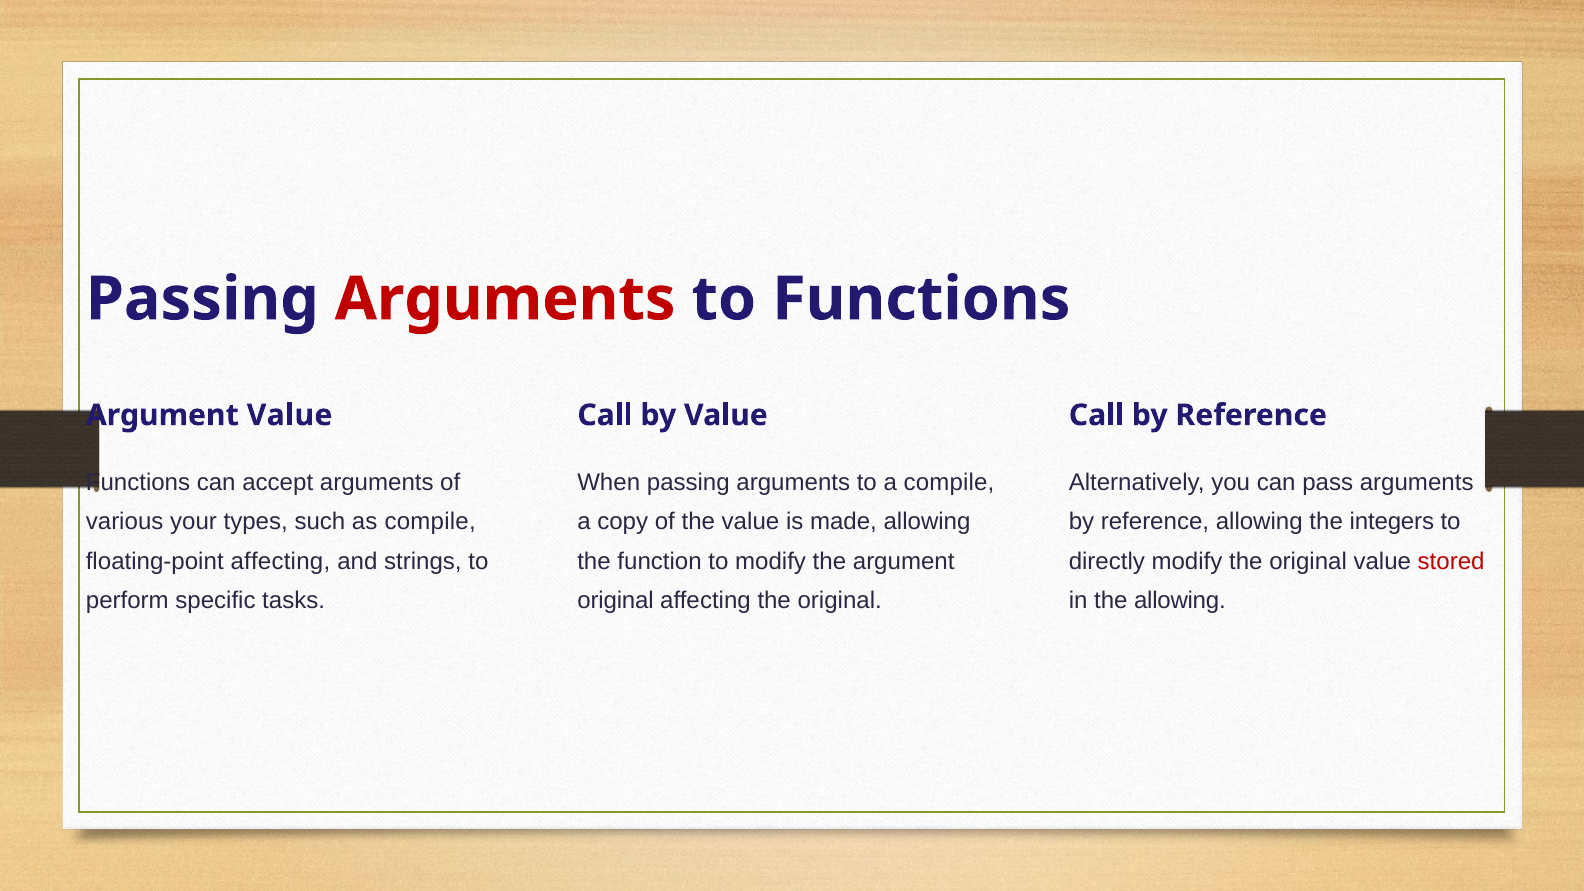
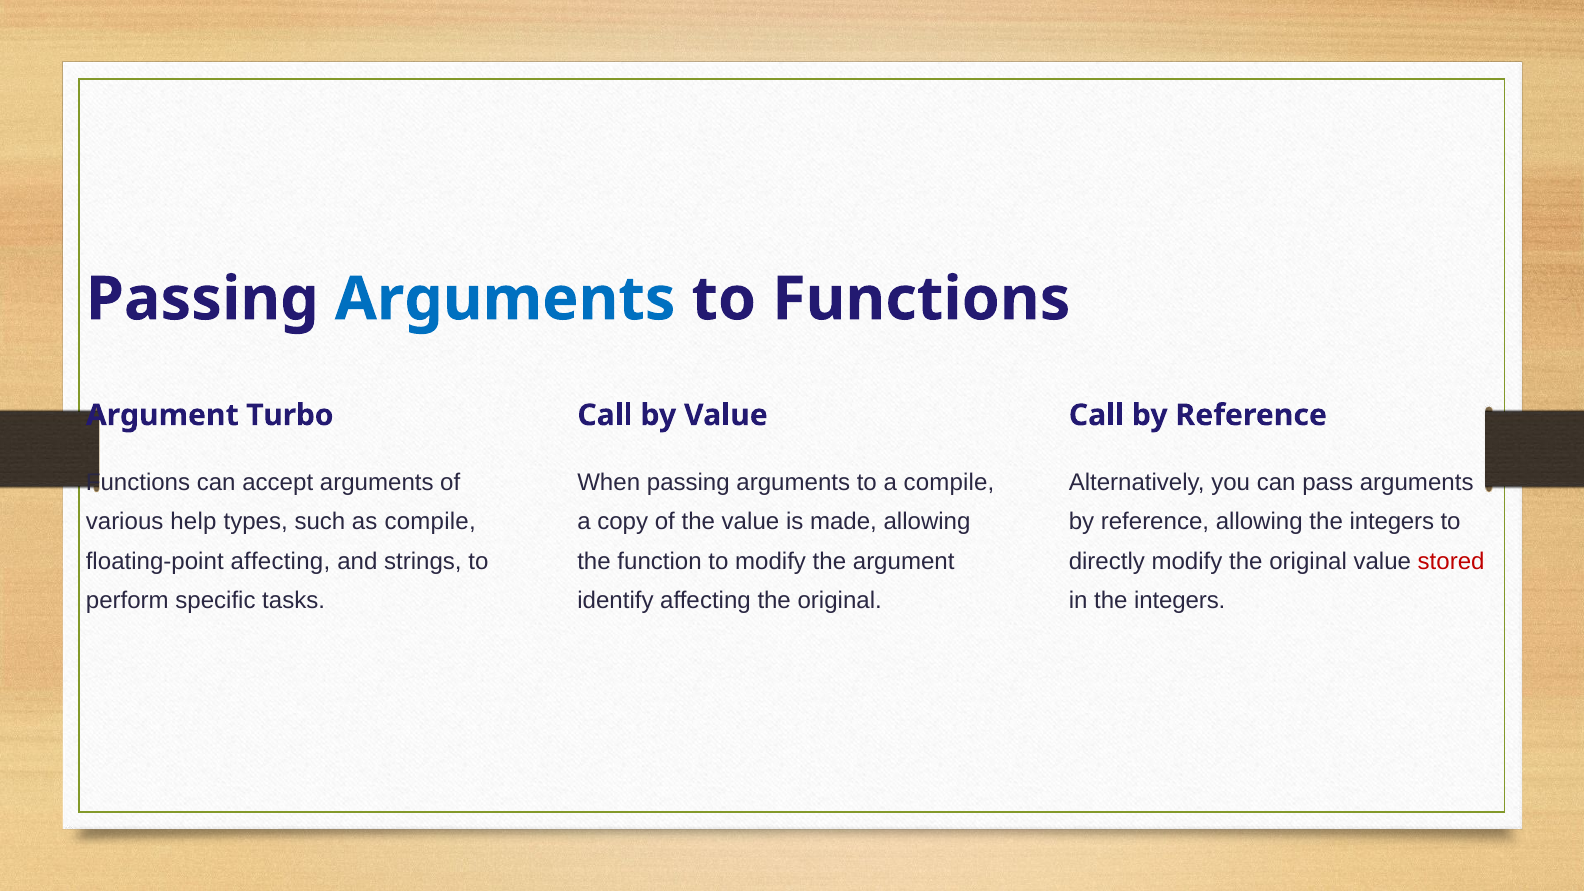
Arguments at (505, 299) colour: red -> blue
Argument Value: Value -> Turbo
your: your -> help
original at (616, 600): original -> identify
in the allowing: allowing -> integers
